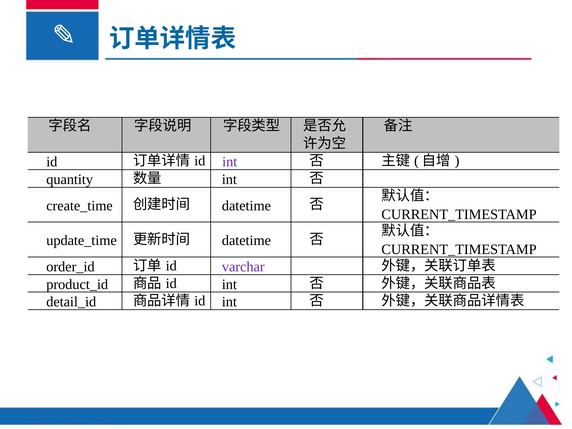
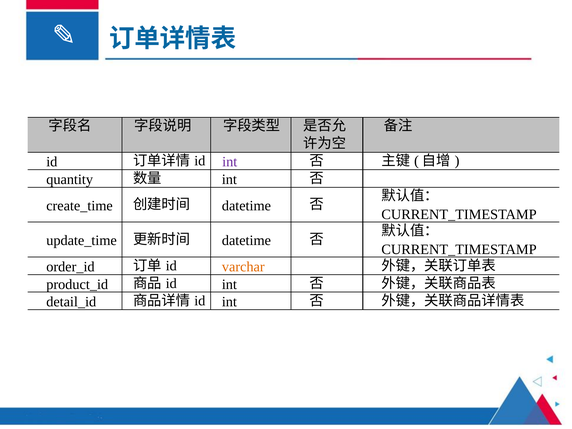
varchar colour: purple -> orange
